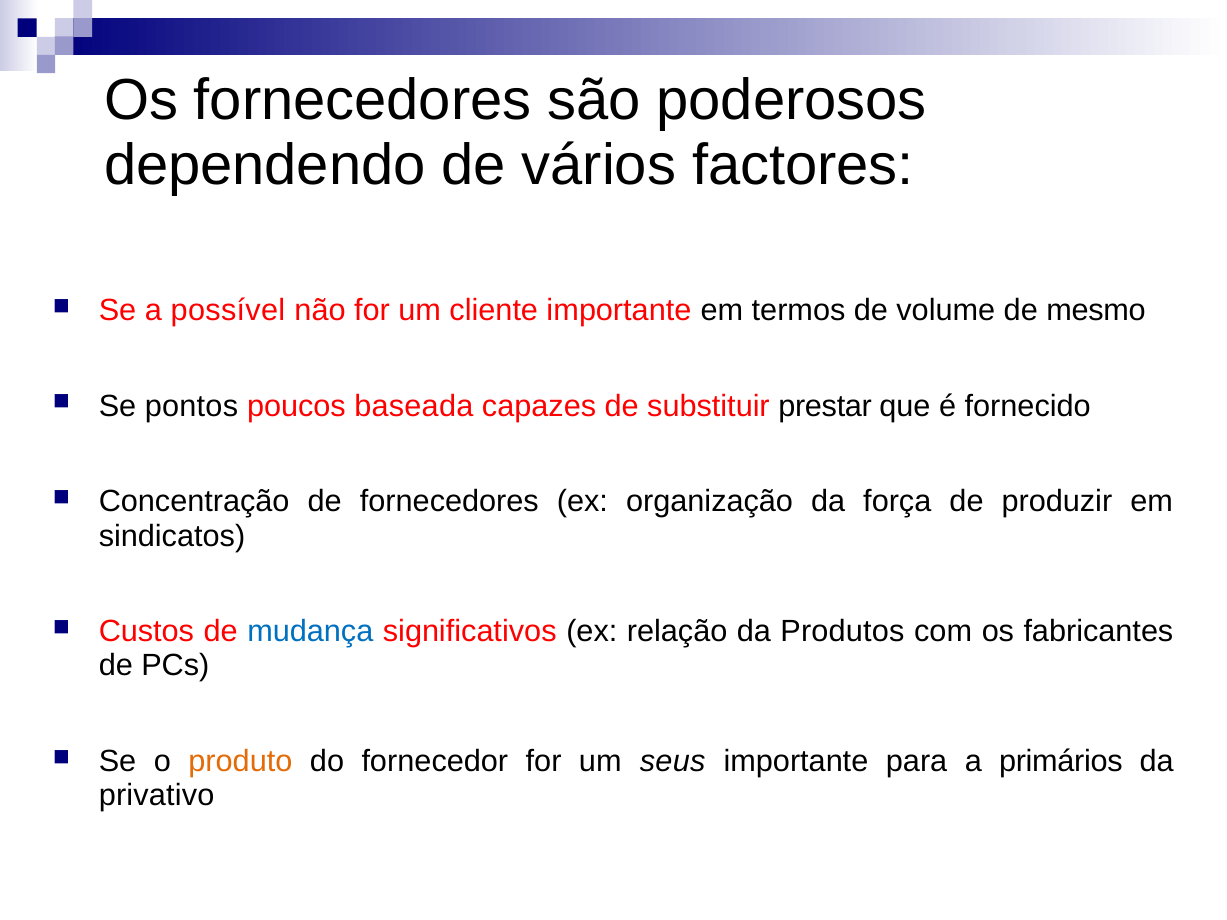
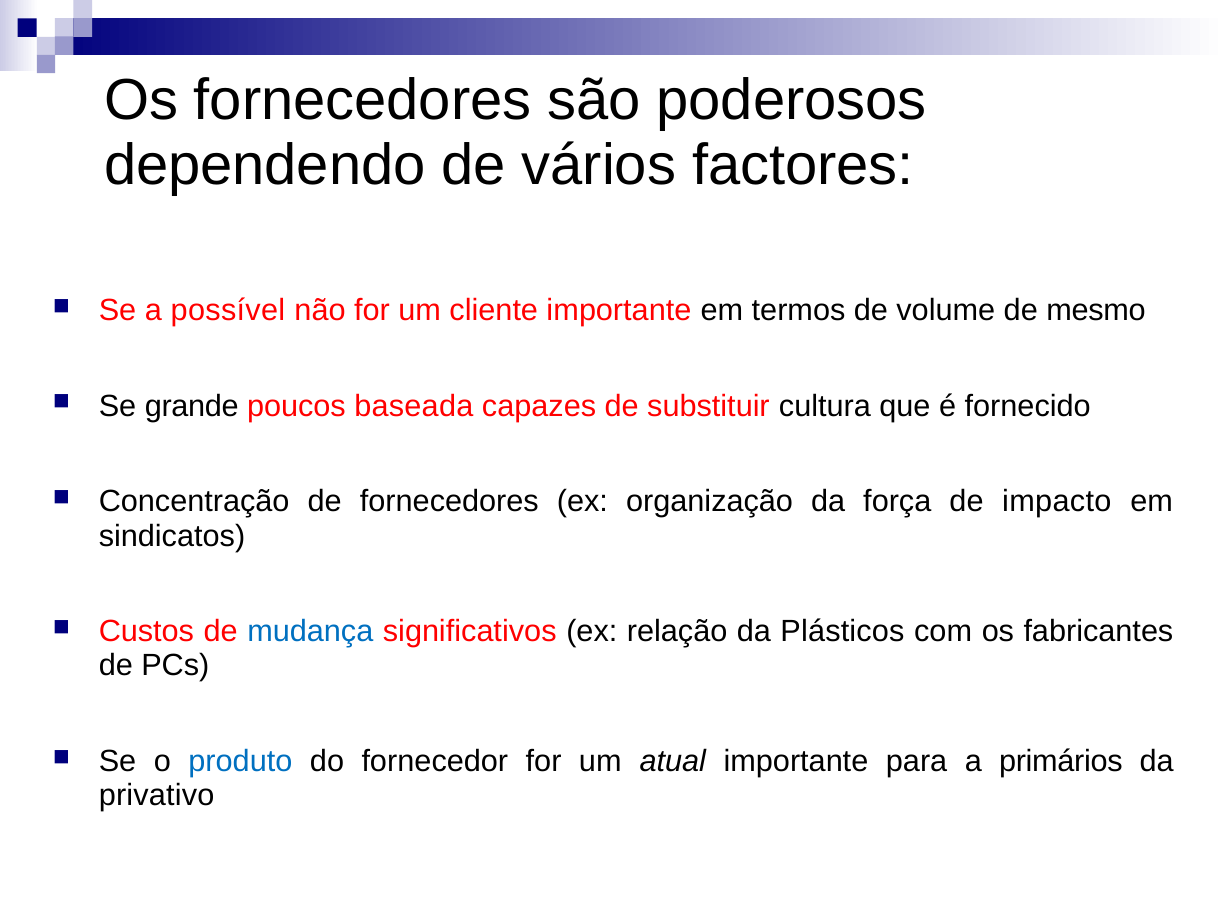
pontos: pontos -> grande
prestar: prestar -> cultura
produzir: produzir -> impacto
Produtos: Produtos -> Plásticos
produto colour: orange -> blue
seus: seus -> atual
